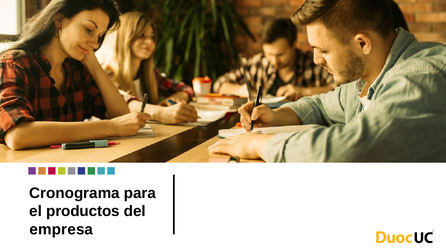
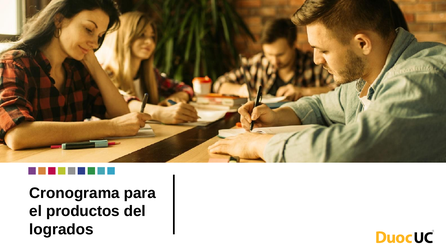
empresa: empresa -> logrados
